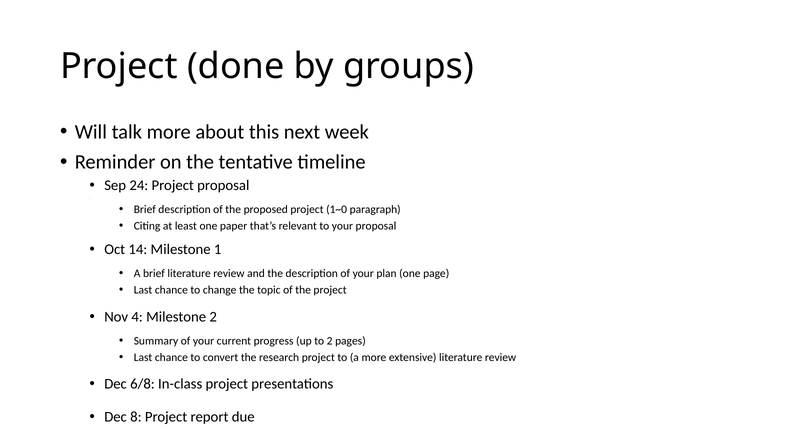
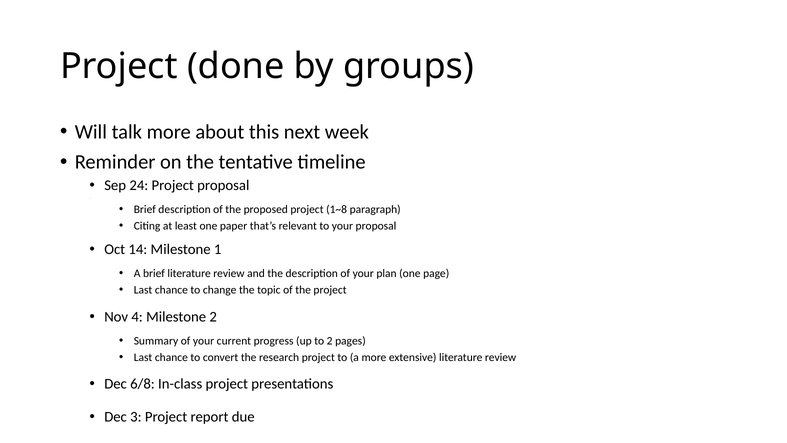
1~0: 1~0 -> 1~8
8: 8 -> 3
